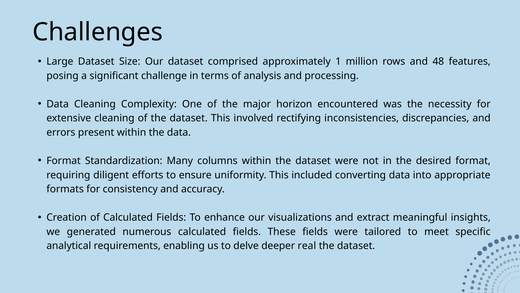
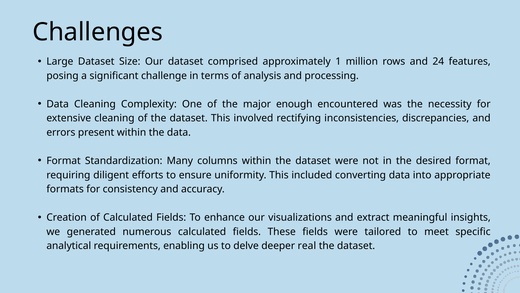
48: 48 -> 24
horizon: horizon -> enough
